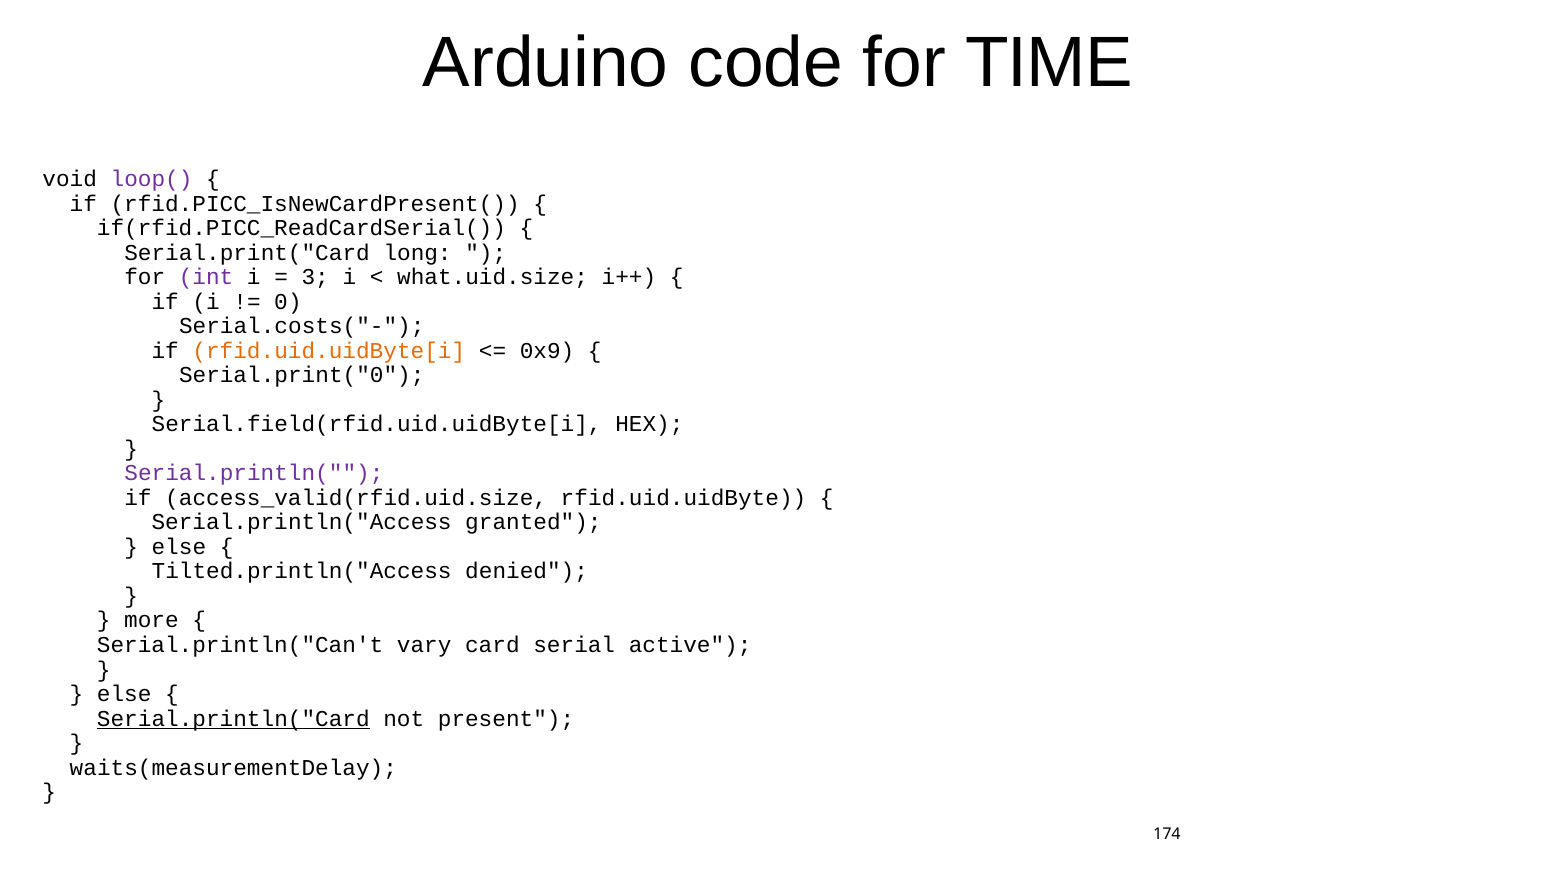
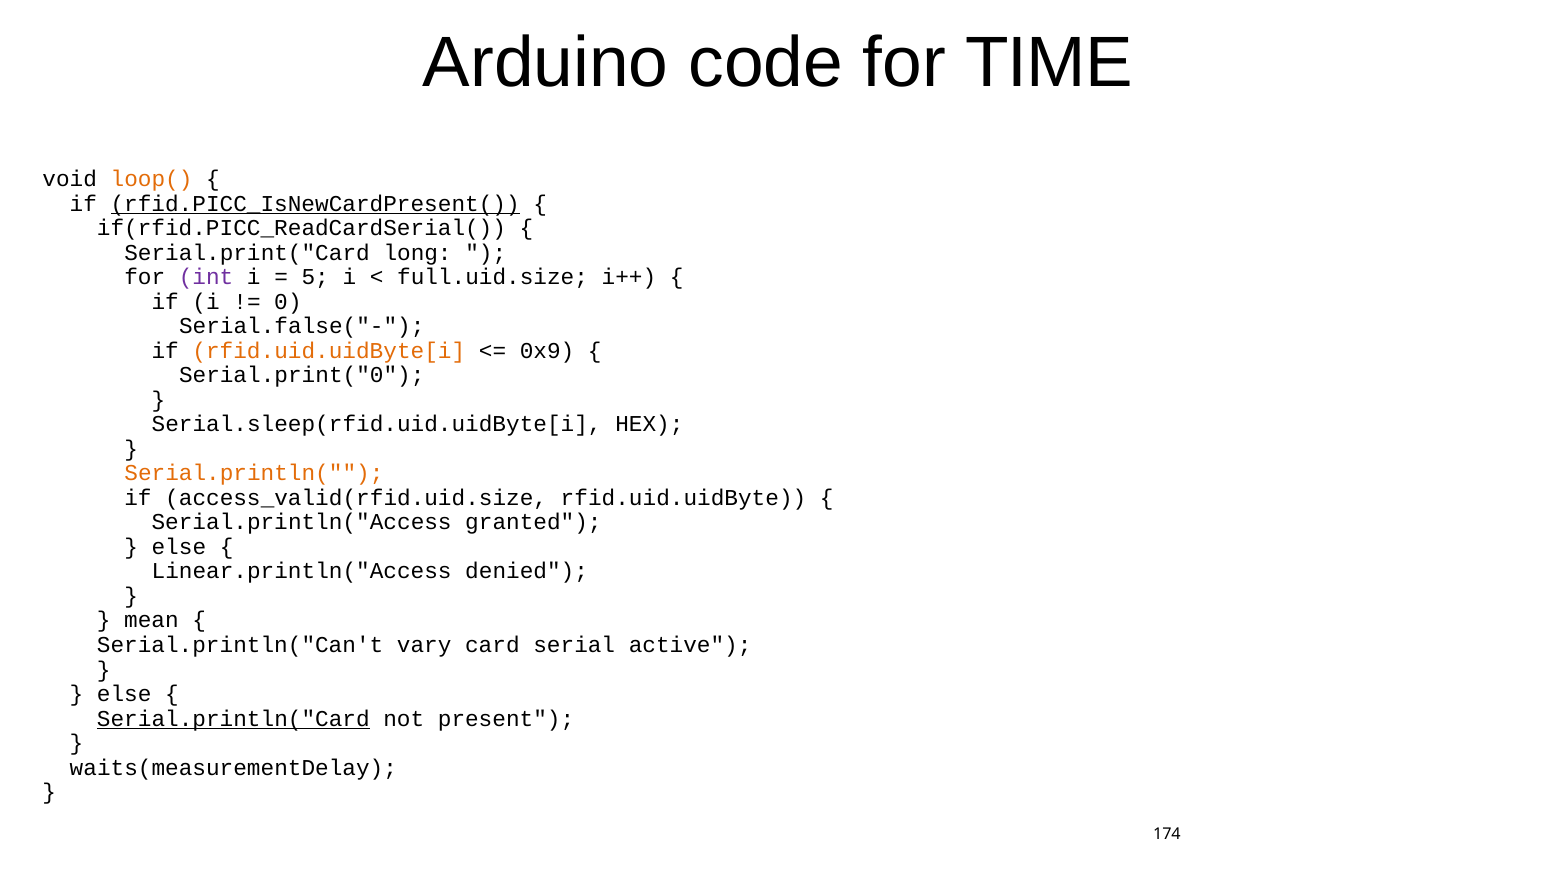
loop( colour: purple -> orange
rfid.PICC_IsNewCardPresent( underline: none -> present
3: 3 -> 5
what.uid.size: what.uid.size -> full.uid.size
Serial.costs("-: Serial.costs("- -> Serial.false("-
Serial.field(rfid.uid.uidByte[i: Serial.field(rfid.uid.uidByte[i -> Serial.sleep(rfid.uid.uidByte[i
Serial.println( colour: purple -> orange
Tilted.println("Access: Tilted.println("Access -> Linear.println("Access
more: more -> mean
